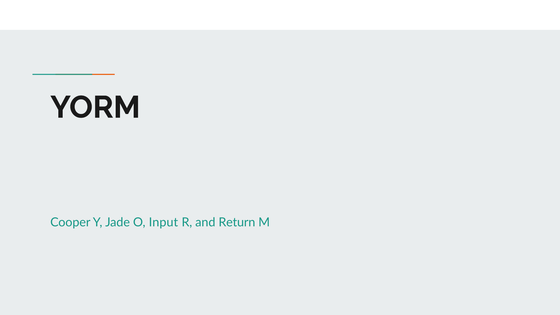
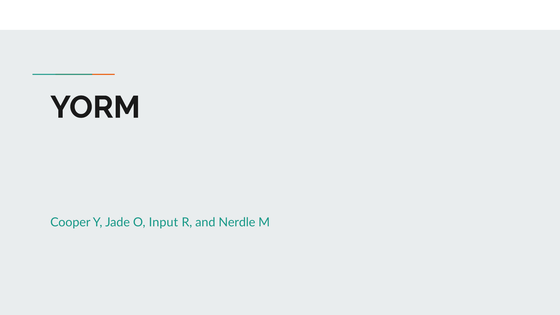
Return: Return -> Nerdle
